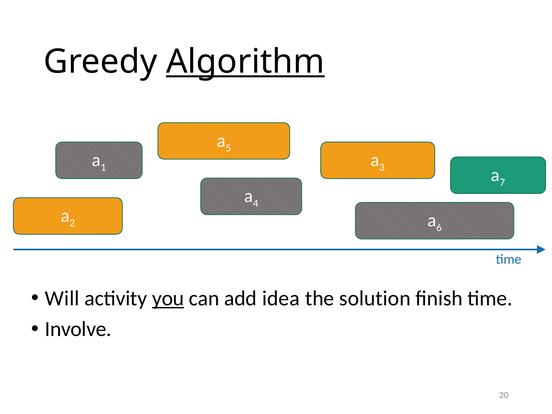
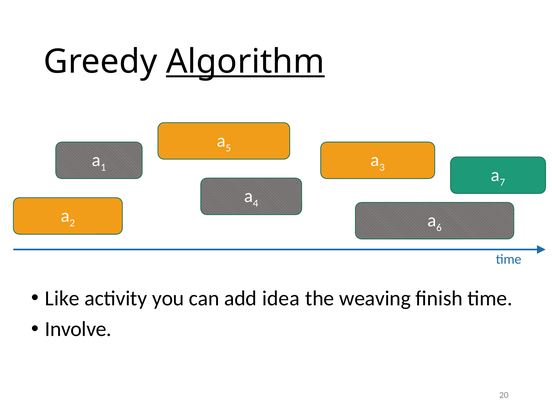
Will: Will -> Like
you underline: present -> none
solution: solution -> weaving
